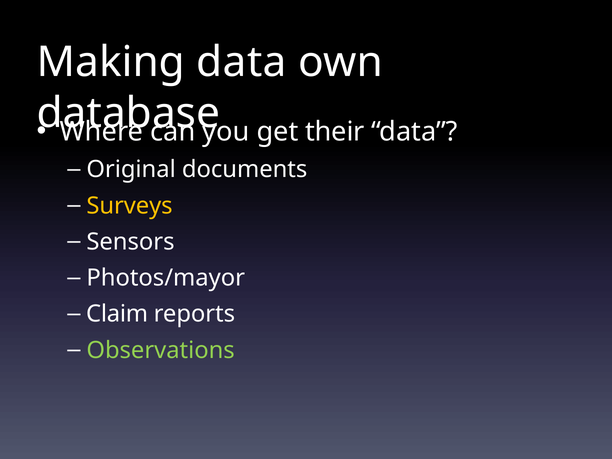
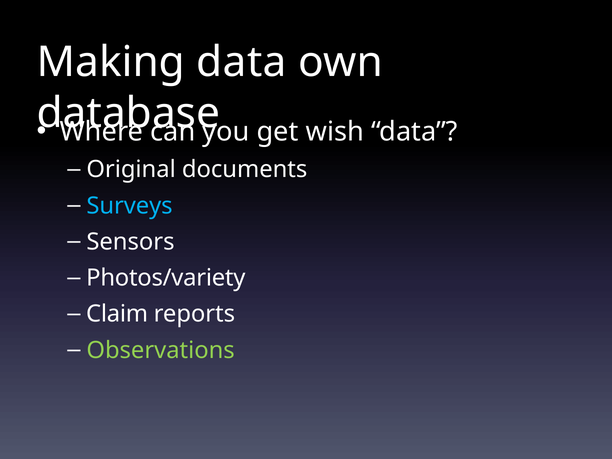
their: their -> wish
Surveys colour: yellow -> light blue
Photos/mayor: Photos/mayor -> Photos/variety
